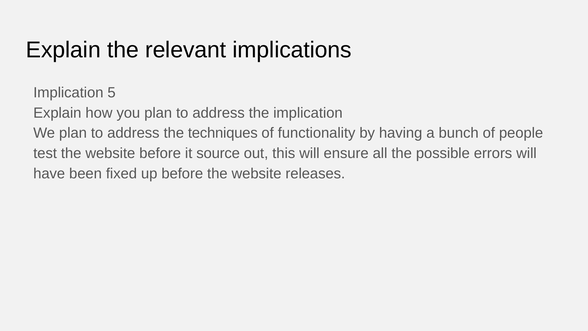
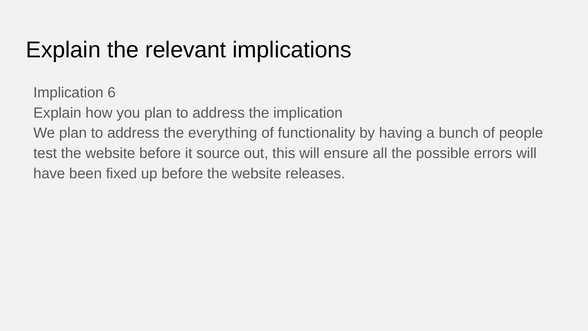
5: 5 -> 6
techniques: techniques -> everything
